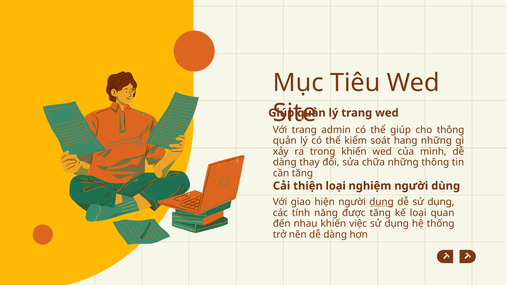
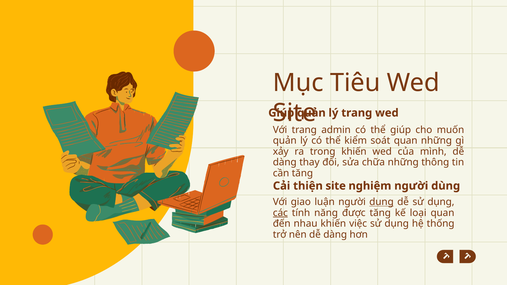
cho thông: thông -> muốn
soát hang: hang -> quan
thiện loại: loại -> site
hiện: hiện -> luận
các underline: none -> present
